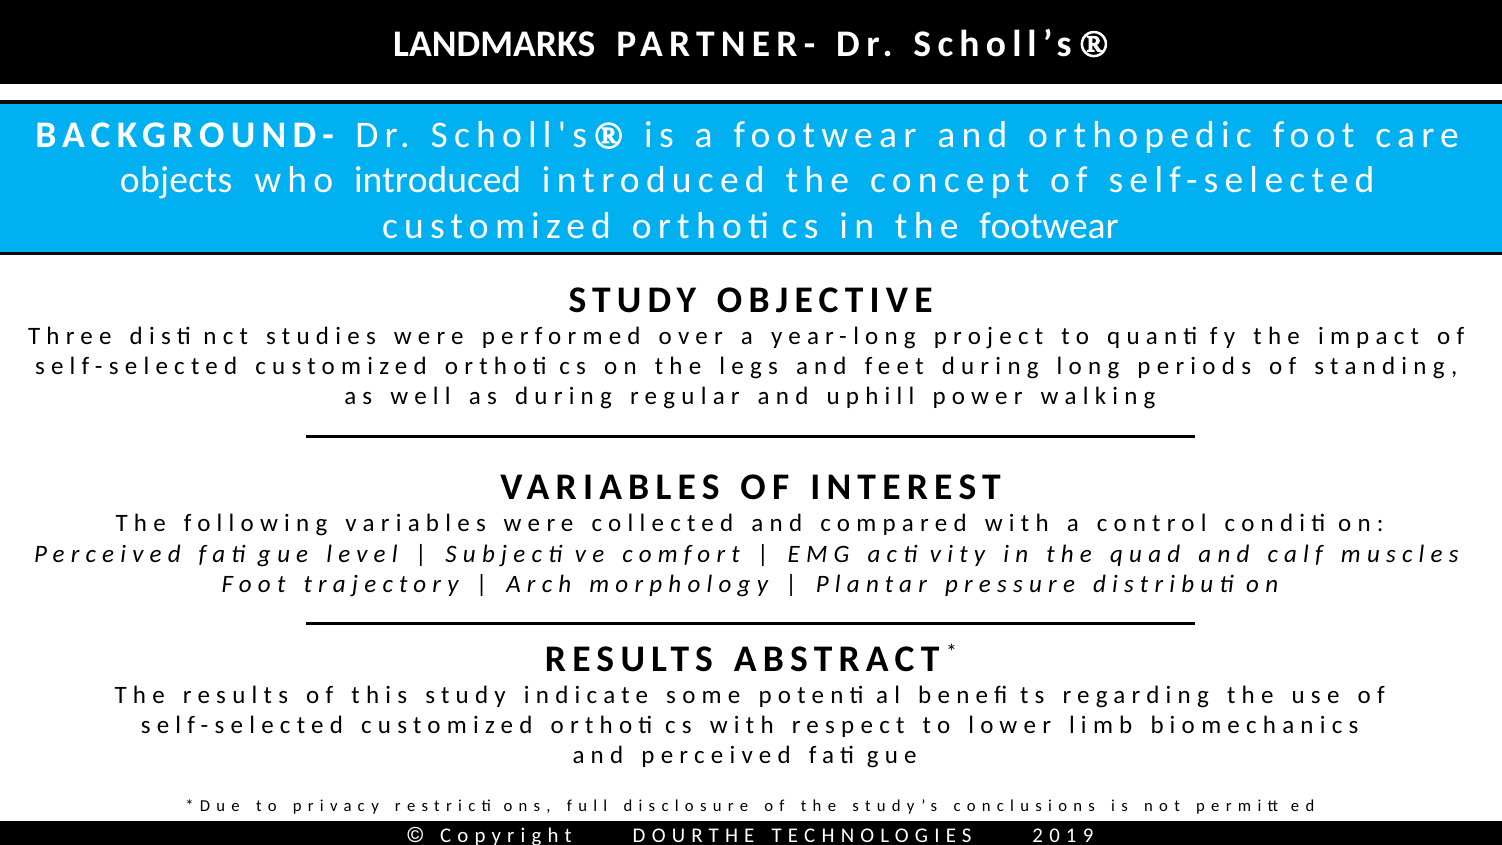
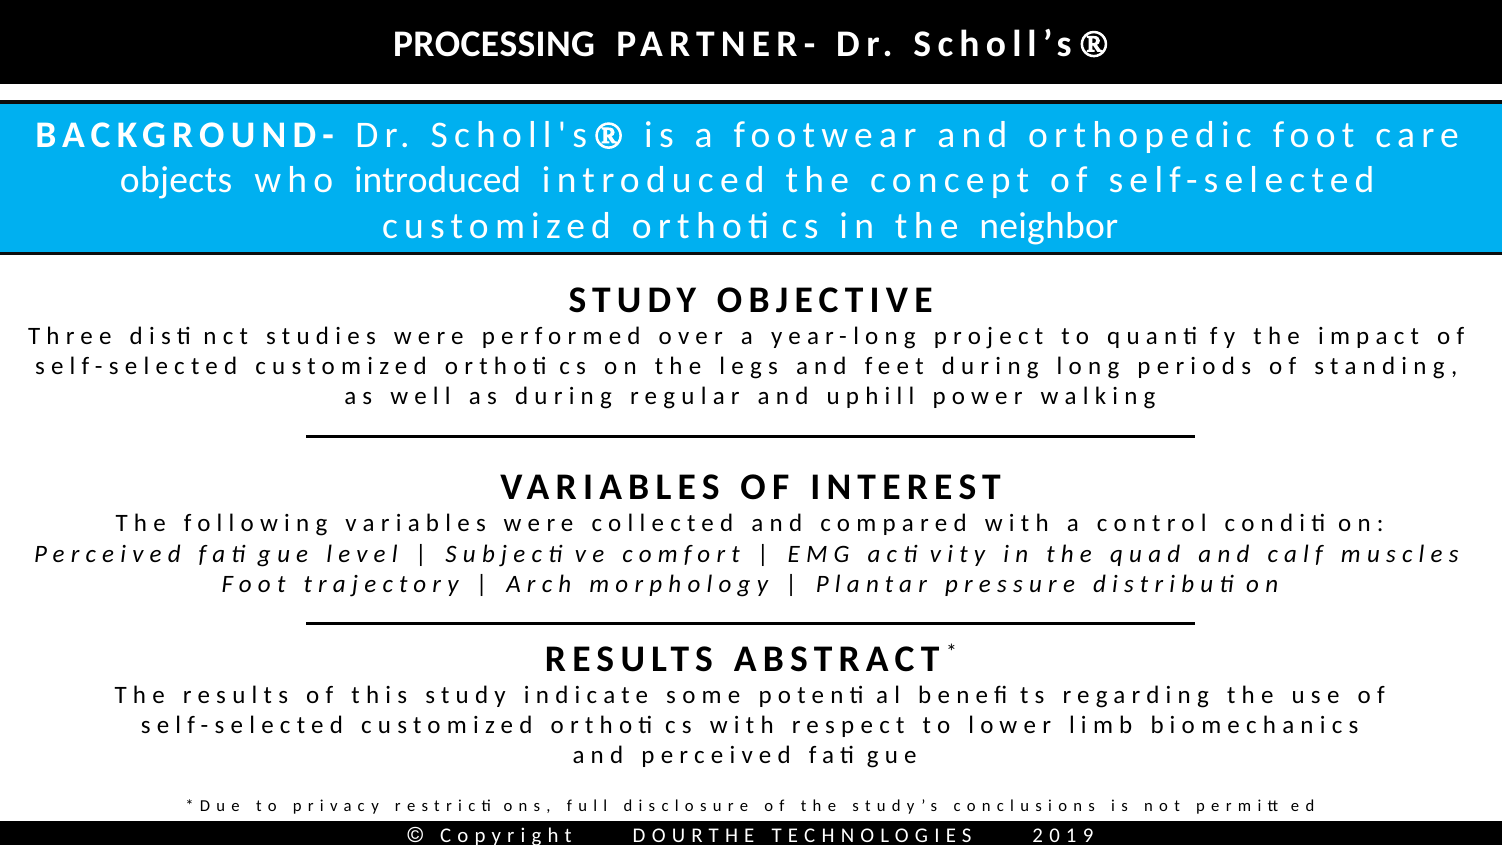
LANDMARKS: LANDMARKS -> PROCESSING
the footwear: footwear -> neighbor
